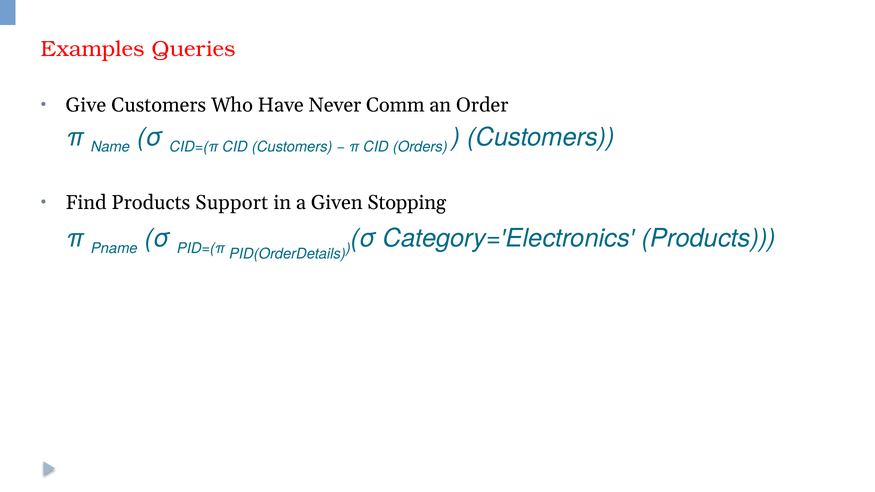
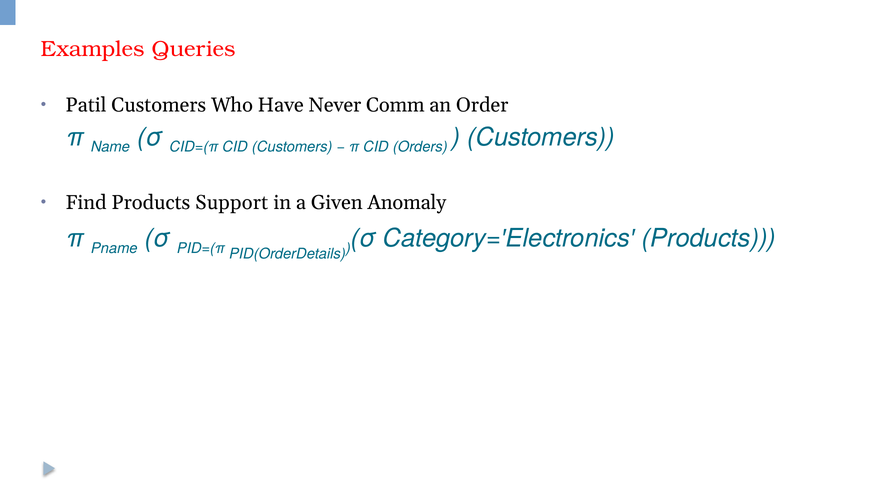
Give: Give -> Patil
Stopping: Stopping -> Anomaly
